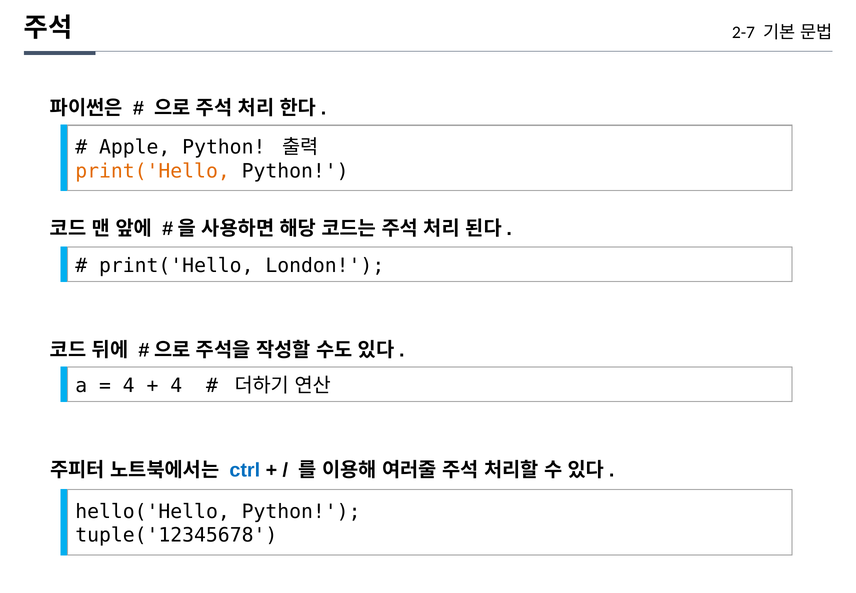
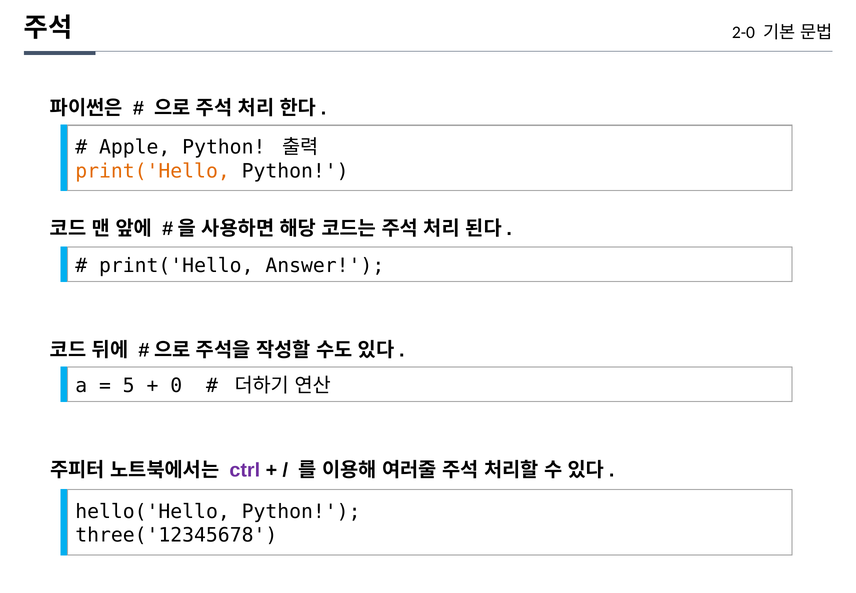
2-7: 2-7 -> 2-0
London: London -> Answer
4 at (129, 385): 4 -> 5
4 at (176, 385): 4 -> 0
ctrl colour: blue -> purple
tuple('12345678: tuple('12345678 -> three('12345678
